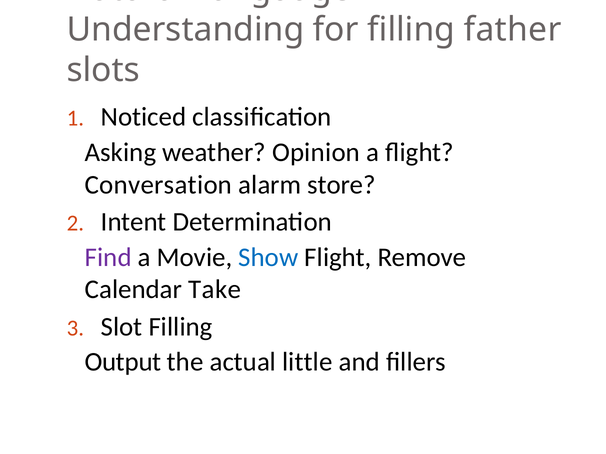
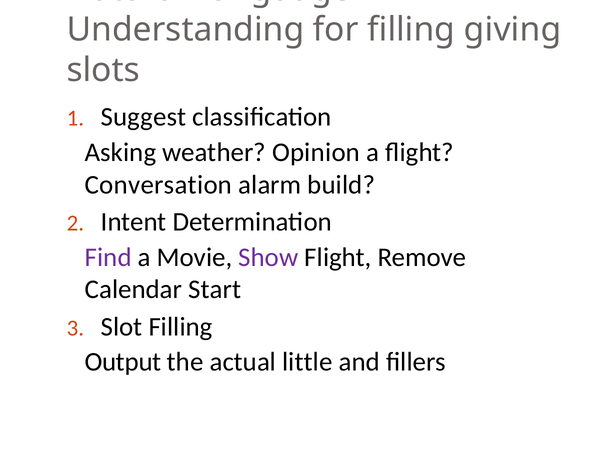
father: father -> giving
Noticed: Noticed -> Suggest
store: store -> build
Show colour: blue -> purple
Take: Take -> Start
